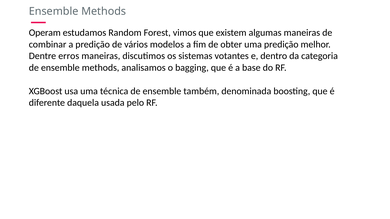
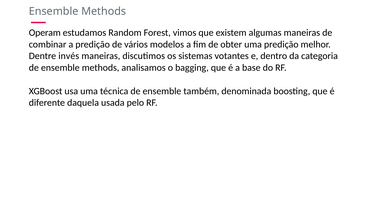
erros: erros -> invés
